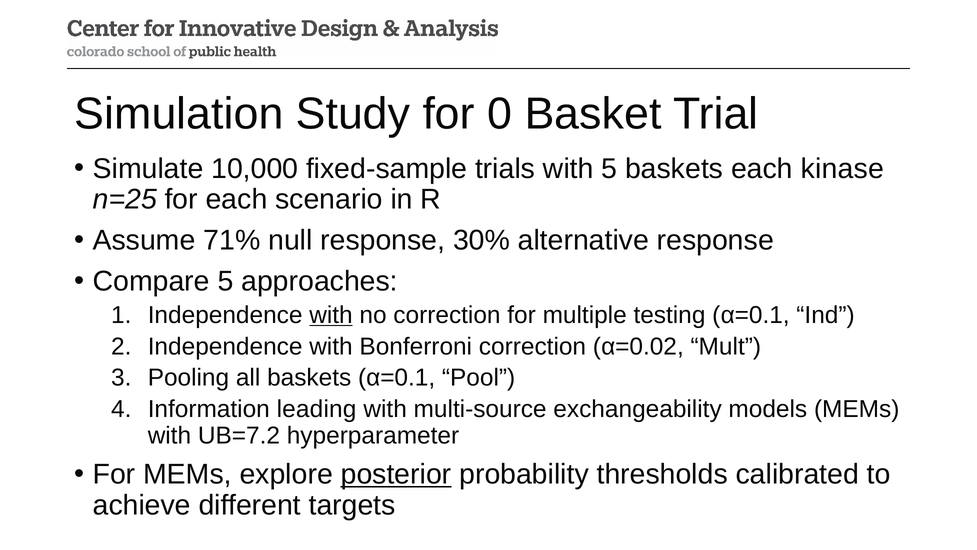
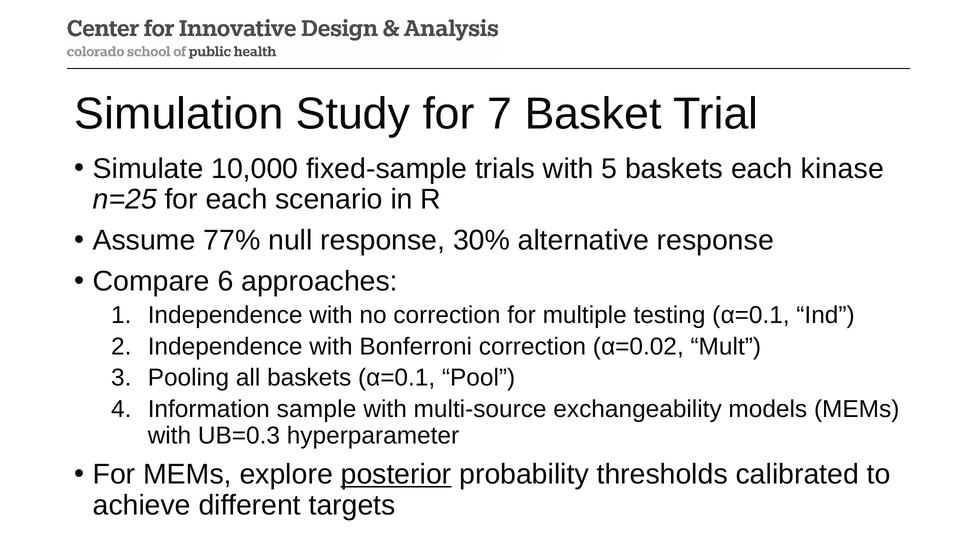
0: 0 -> 7
71%: 71% -> 77%
Compare 5: 5 -> 6
with at (331, 315) underline: present -> none
leading: leading -> sample
UB=7.2: UB=7.2 -> UB=0.3
